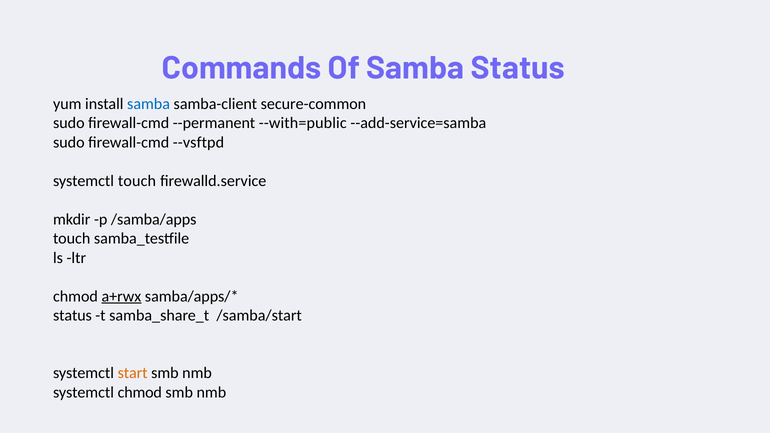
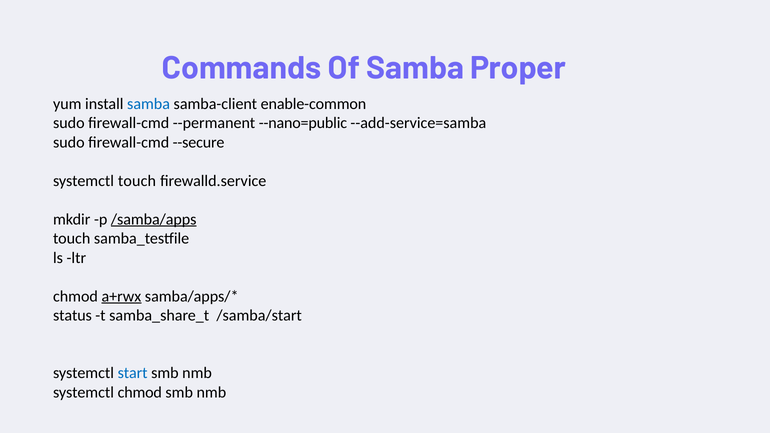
Samba Status: Status -> Proper
secure-common: secure-common -> enable-common
--with=public: --with=public -> --nano=public
--vsftpd: --vsftpd -> --secure
/samba/apps underline: none -> present
start colour: orange -> blue
